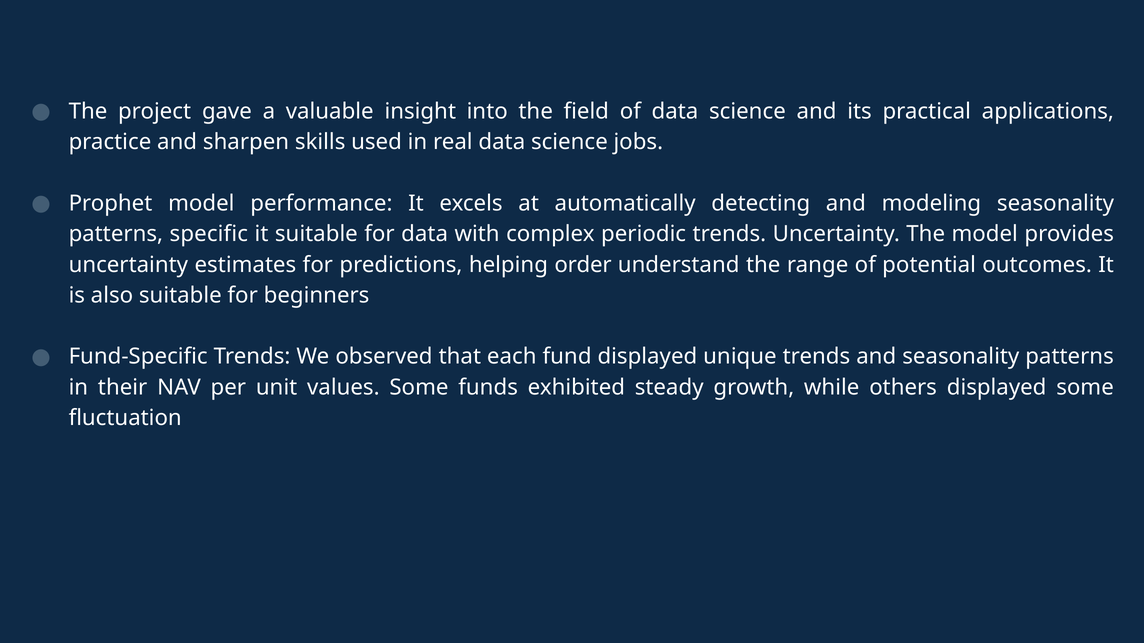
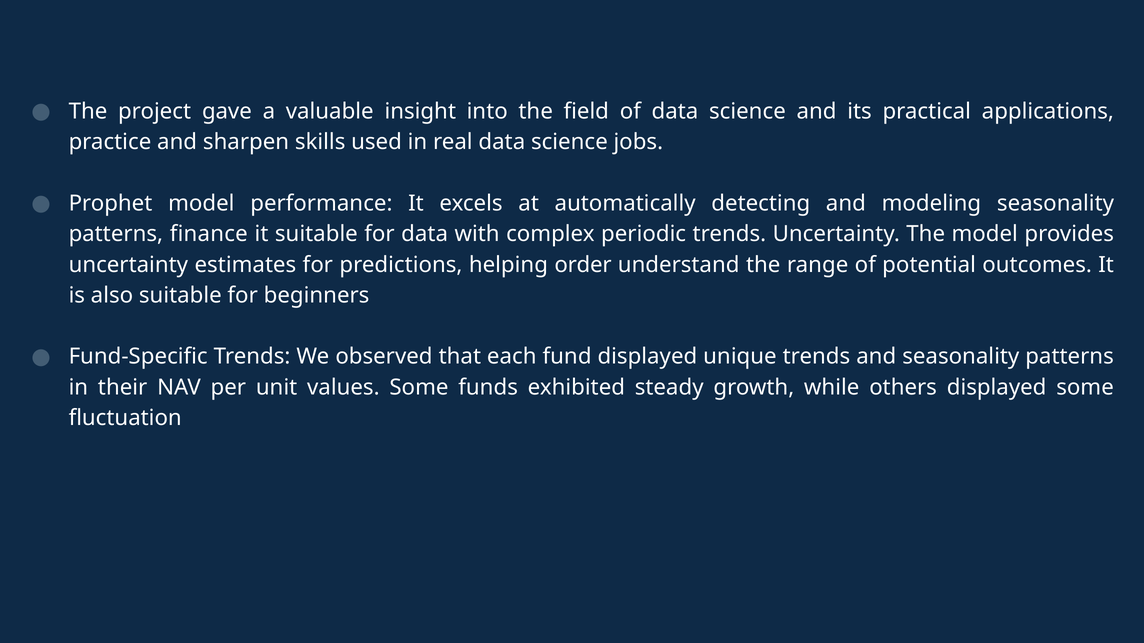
specific: specific -> finance
